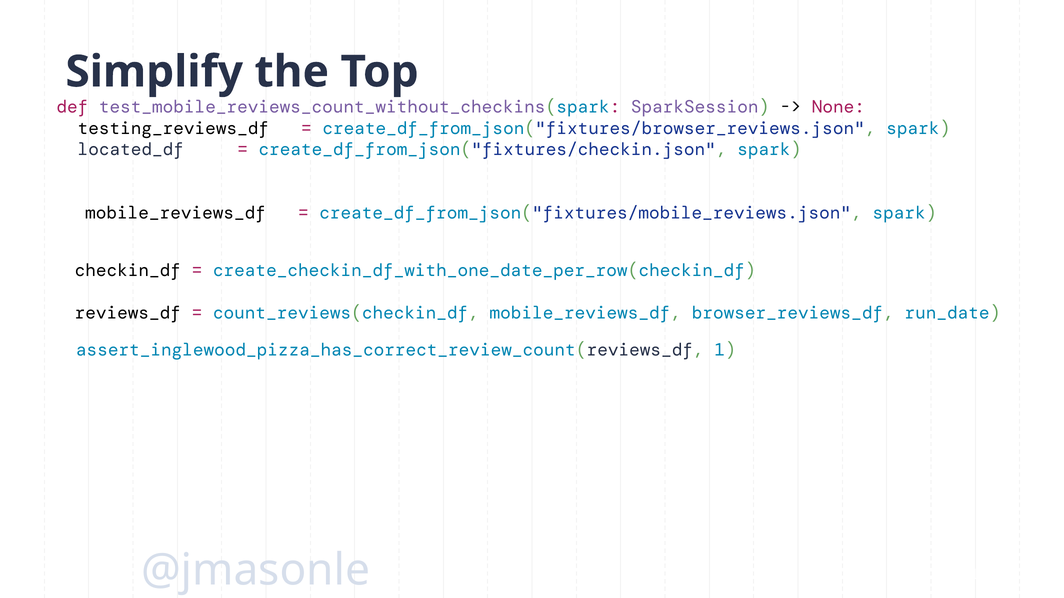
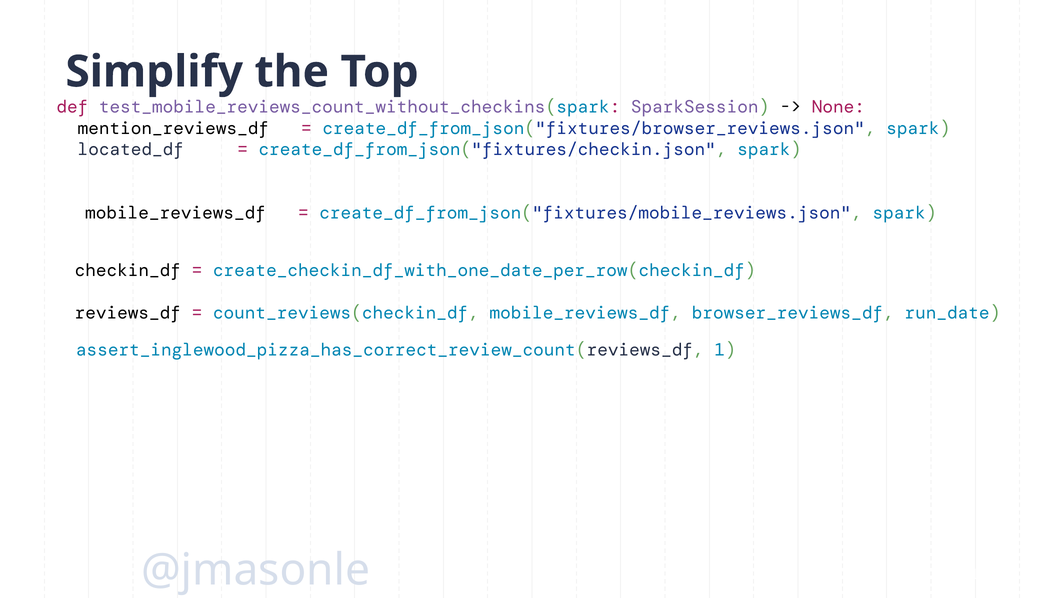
testing_reviews_df: testing_reviews_df -> mention_reviews_df
